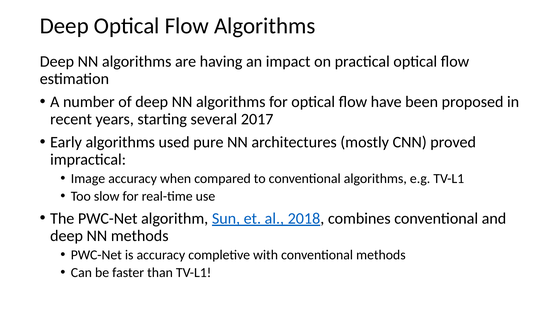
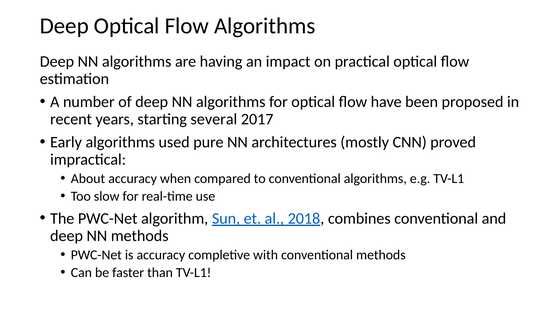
Image: Image -> About
